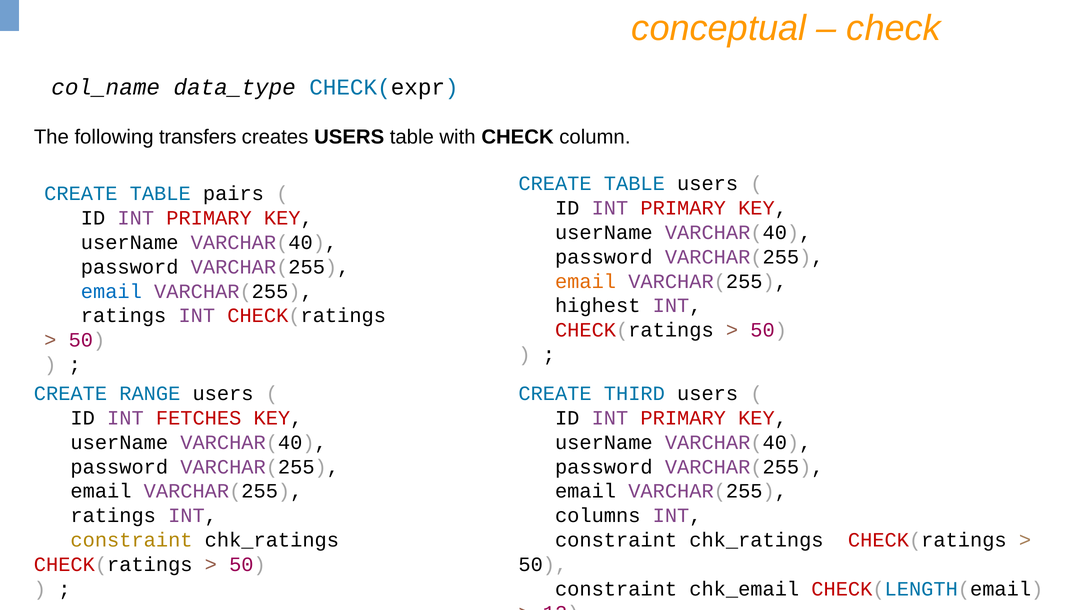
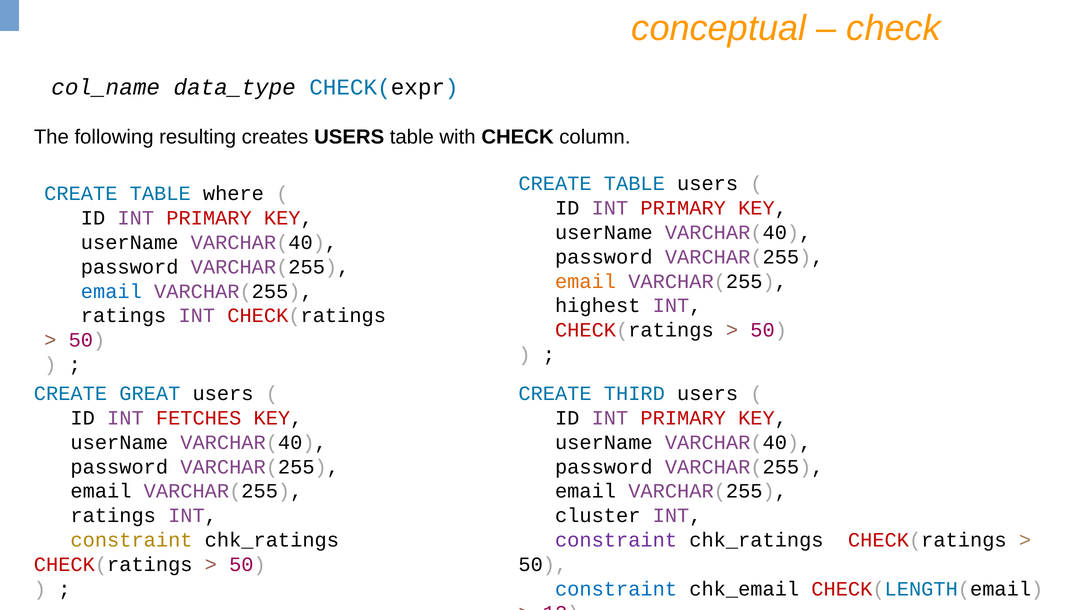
transfers: transfers -> resulting
pairs: pairs -> where
RANGE: RANGE -> GREAT
columns: columns -> cluster
constraint at (616, 540) colour: black -> purple
constraint at (616, 589) colour: black -> blue
